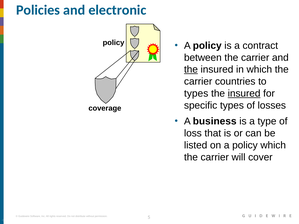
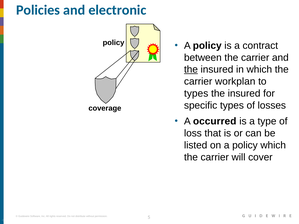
countries: countries -> workplan
insured at (244, 94) underline: present -> none
business: business -> occurred
